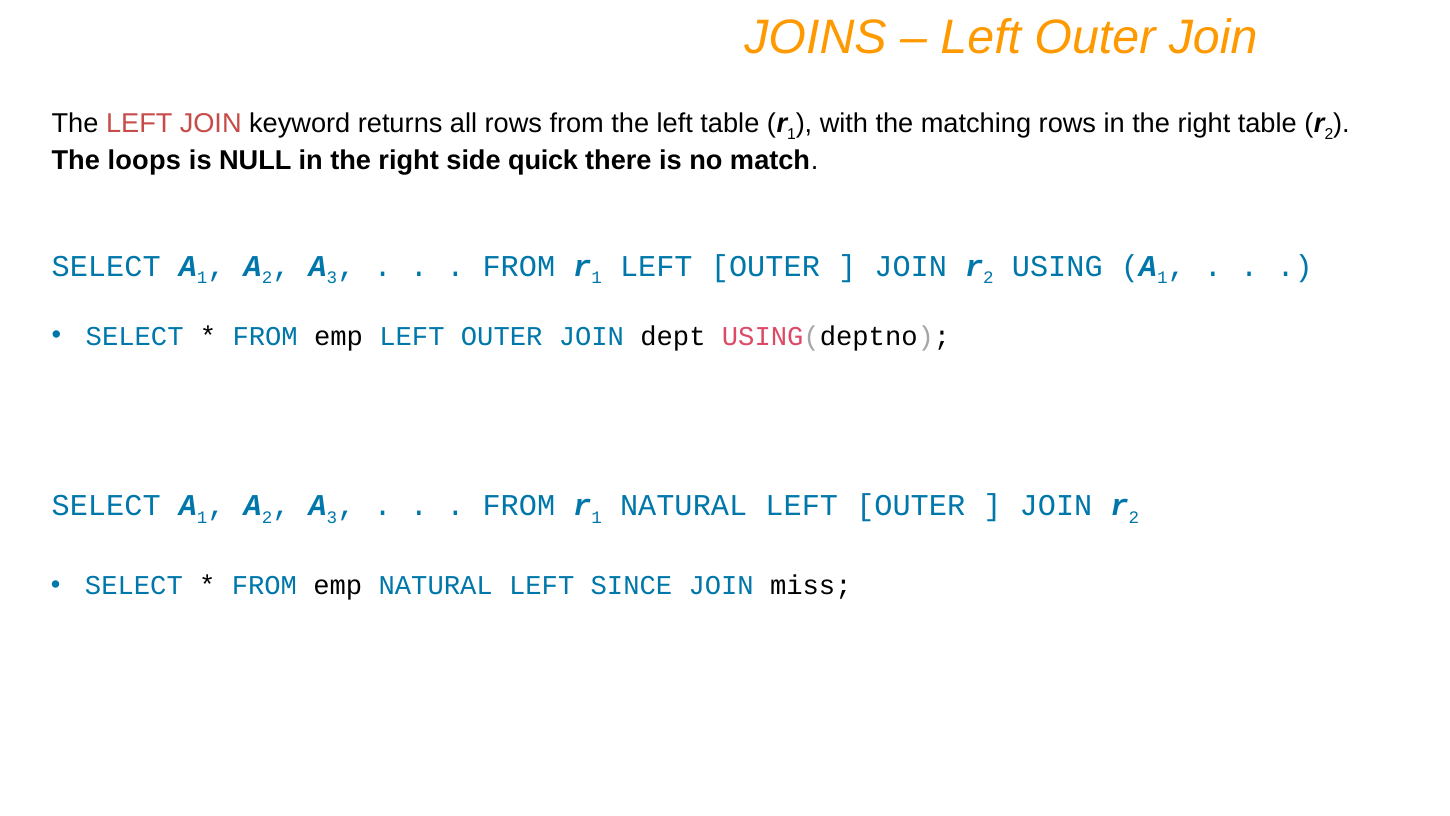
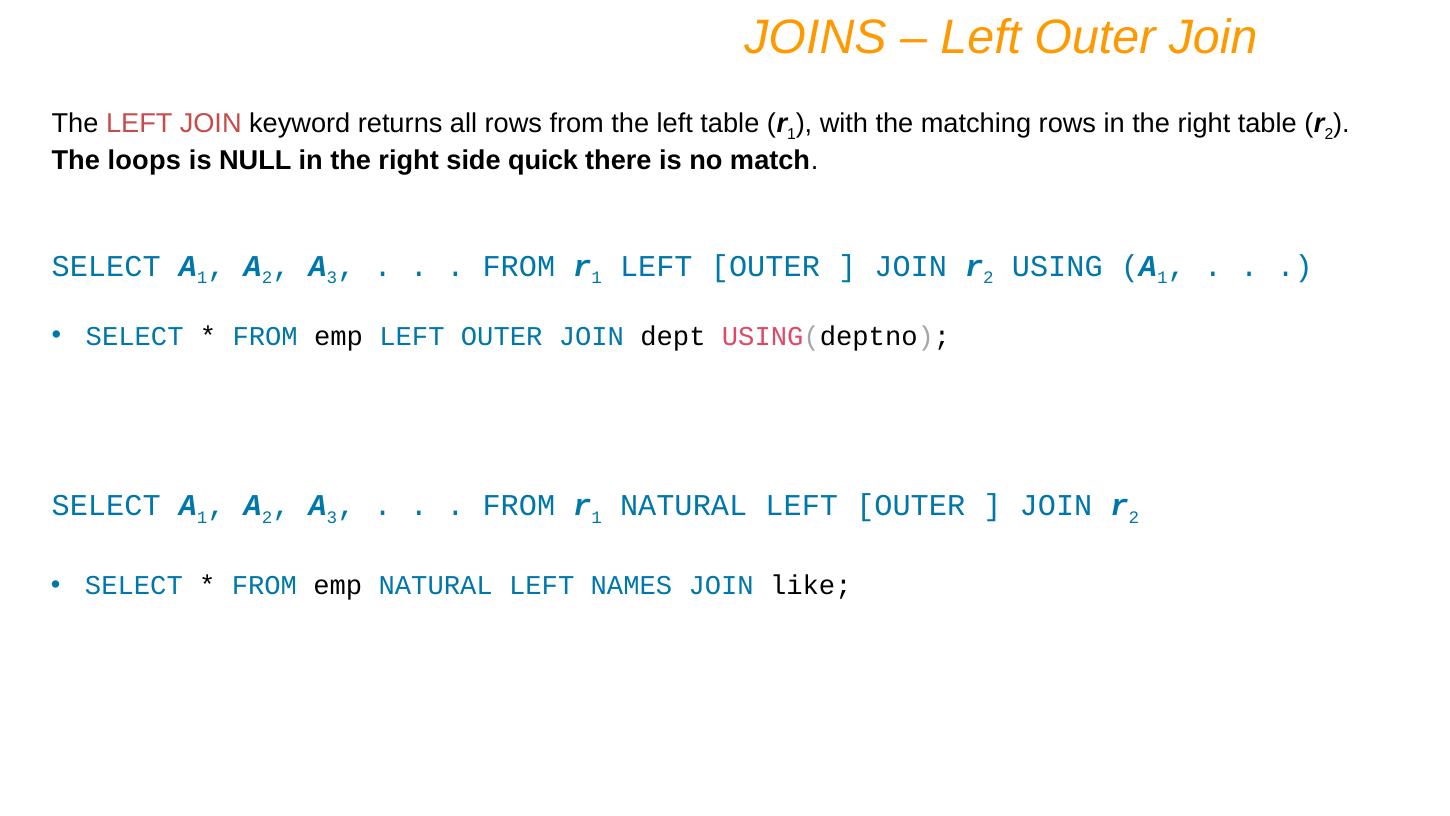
SINCE: SINCE -> NAMES
miss: miss -> like
